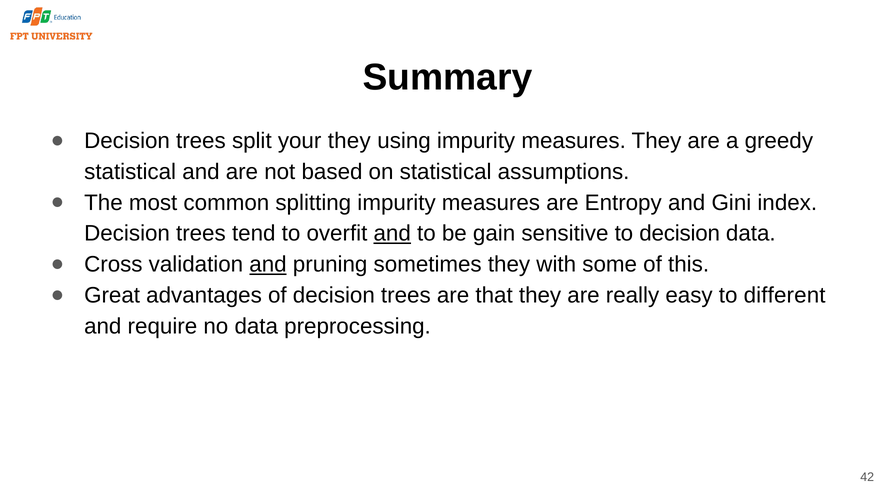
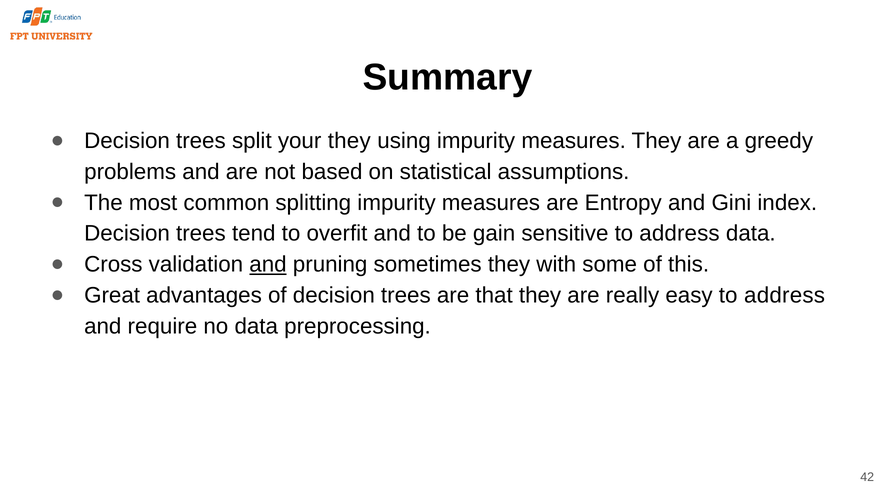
statistical at (130, 172): statistical -> problems
and at (392, 233) underline: present -> none
sensitive to decision: decision -> address
easy to different: different -> address
